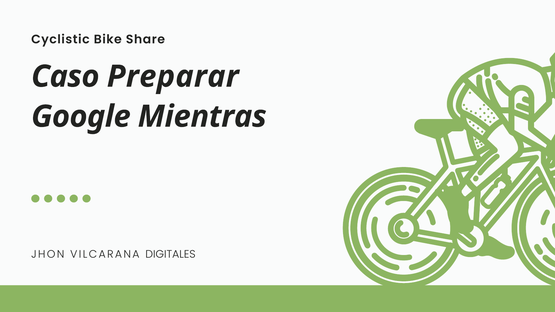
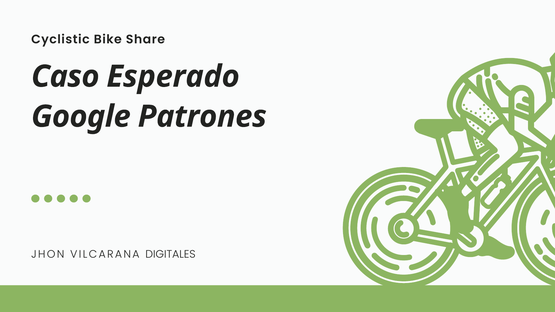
Preparar: Preparar -> Esperado
Mientras: Mientras -> Patrones
